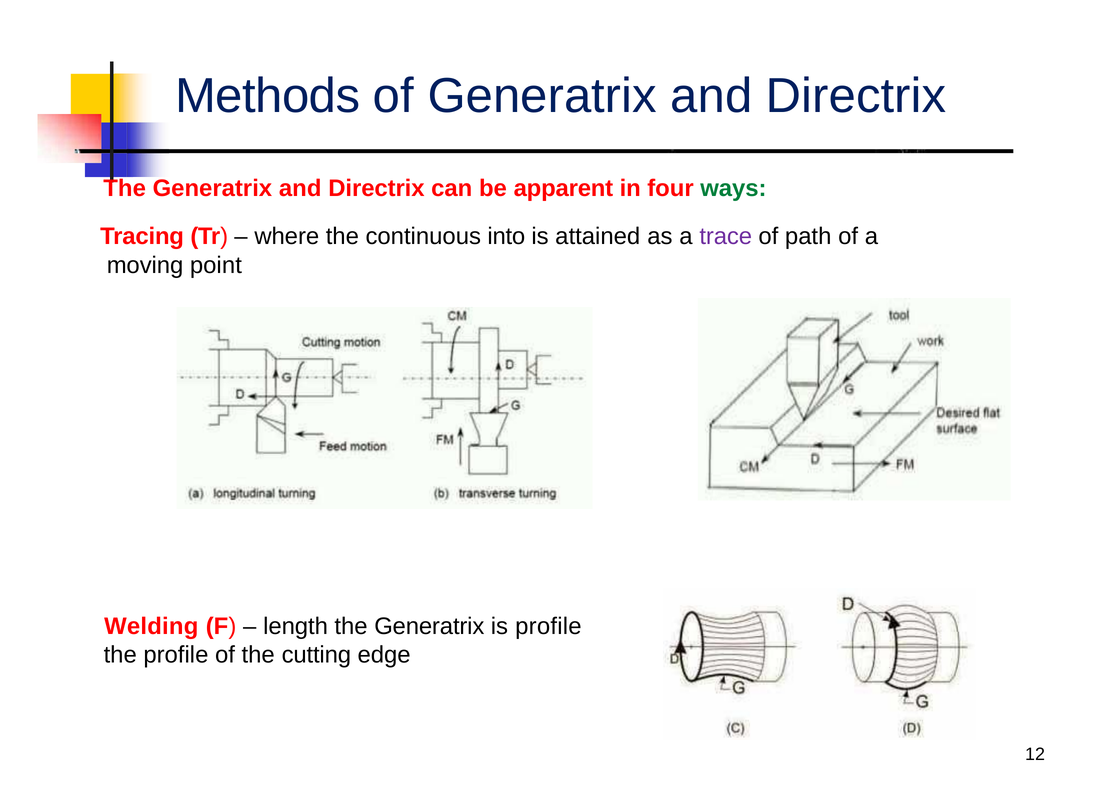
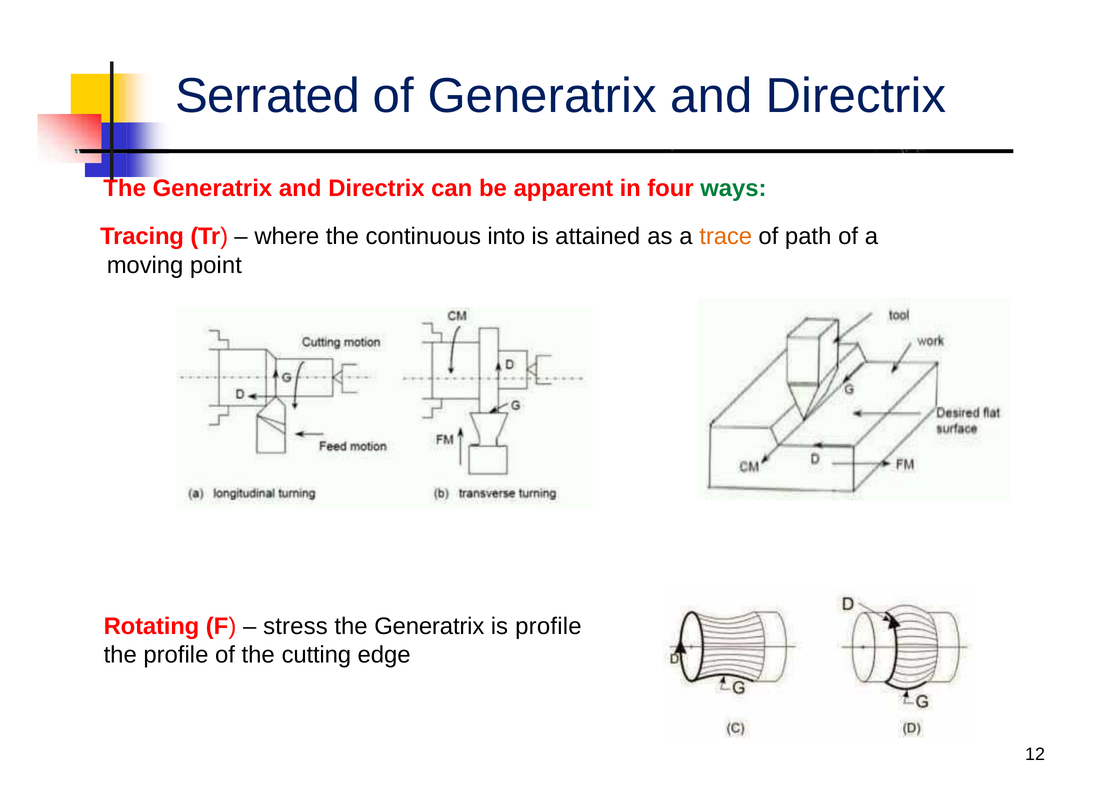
Methods: Methods -> Serrated
trace colour: purple -> orange
Welding: Welding -> Rotating
length: length -> stress
